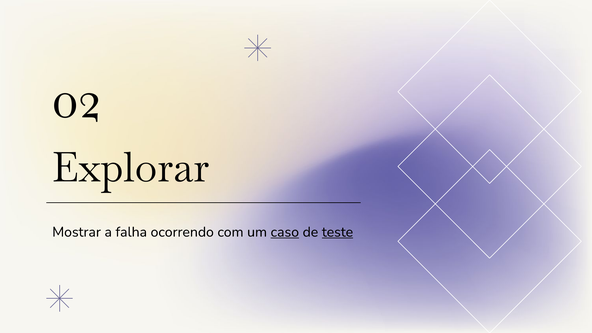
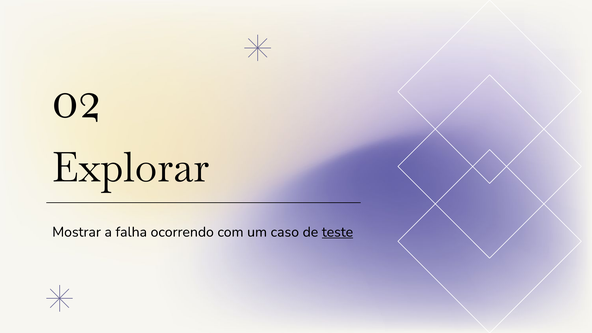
caso underline: present -> none
